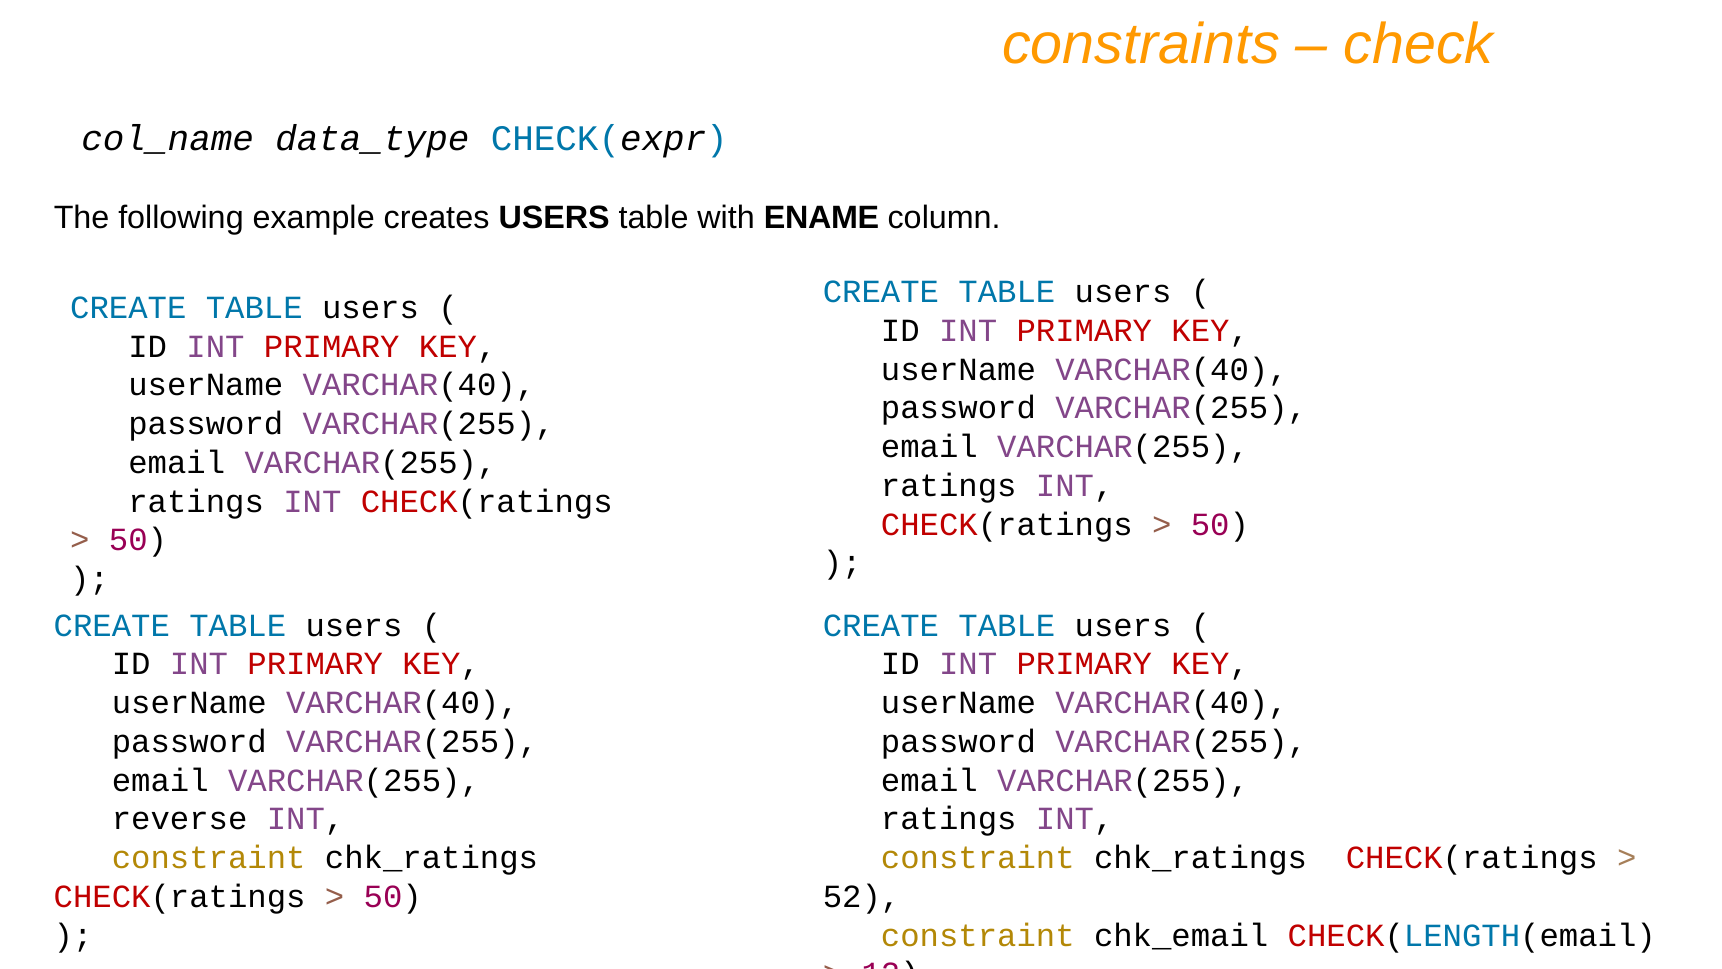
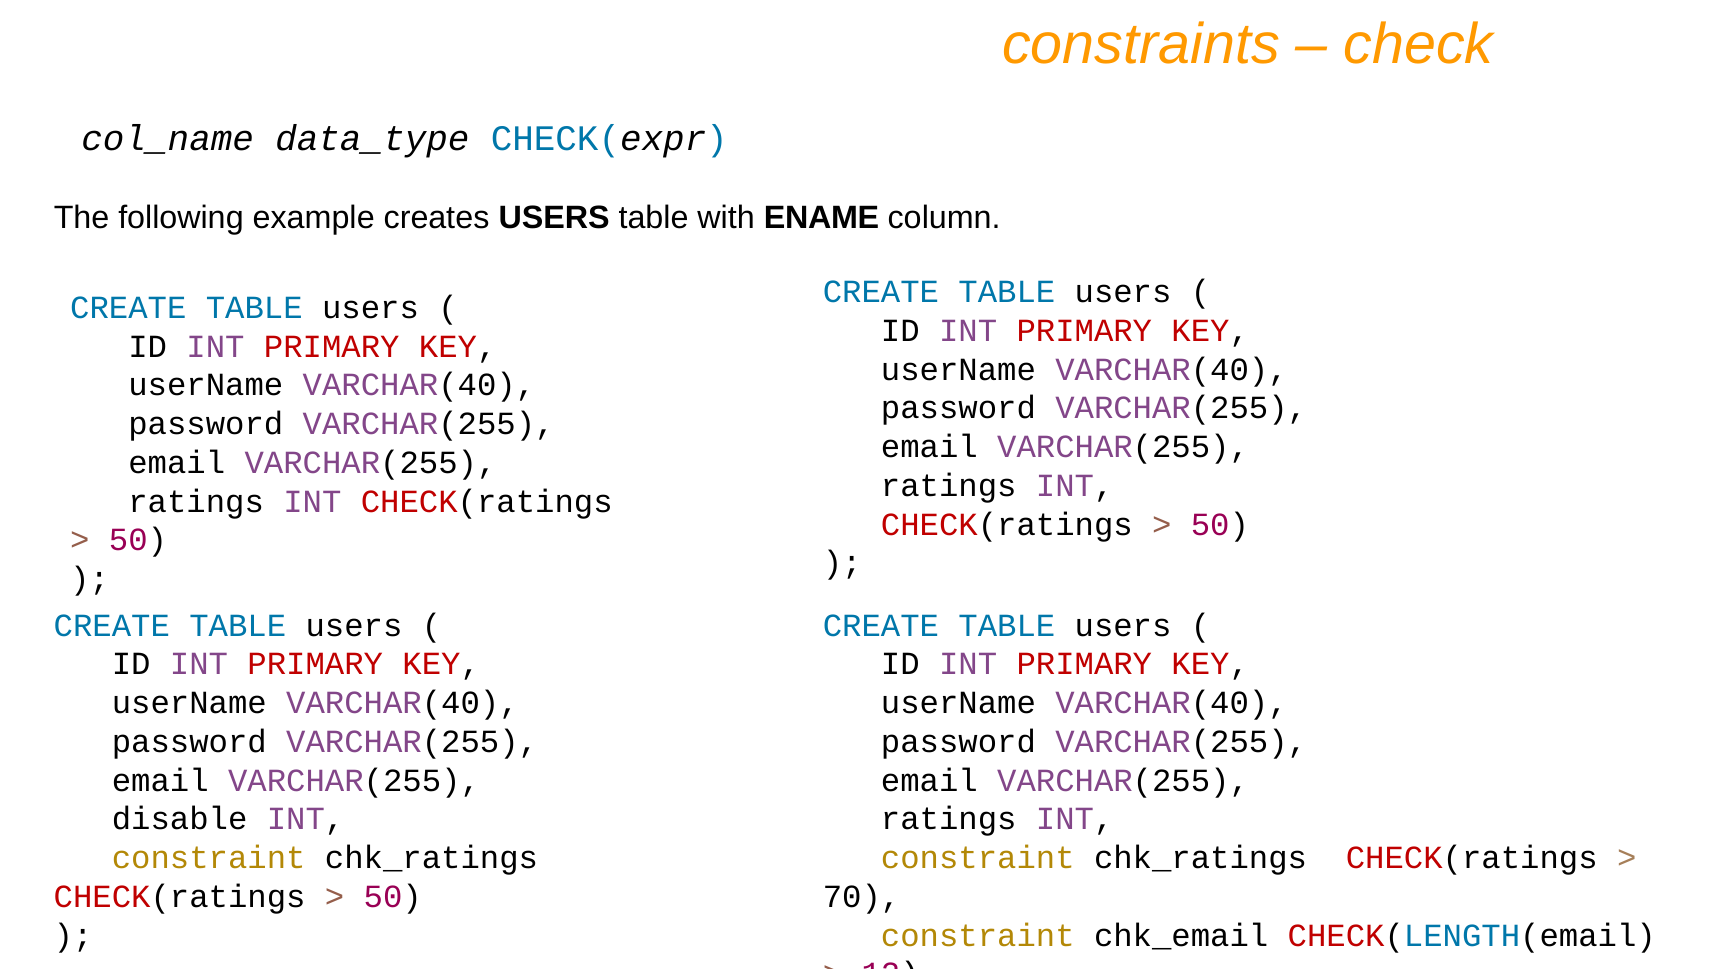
reverse: reverse -> disable
52: 52 -> 70
